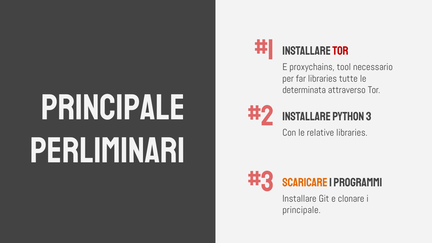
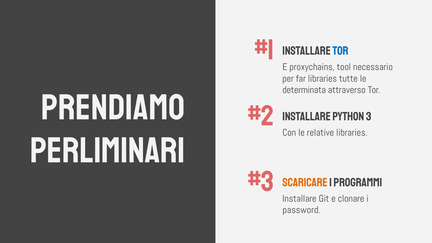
Tor at (340, 51) colour: red -> blue
Principale at (113, 107): Principale -> Prendiamo
principale at (302, 210): principale -> password
